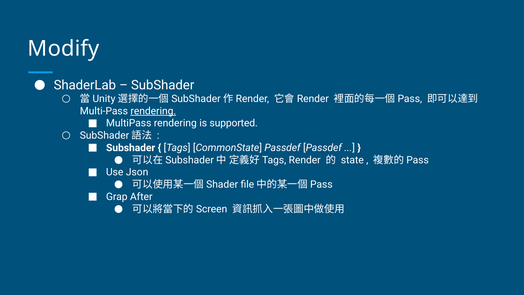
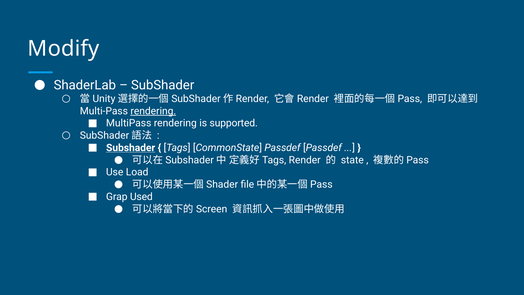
Subshader at (131, 148) underline: none -> present
Json: Json -> Load
After: After -> Used
